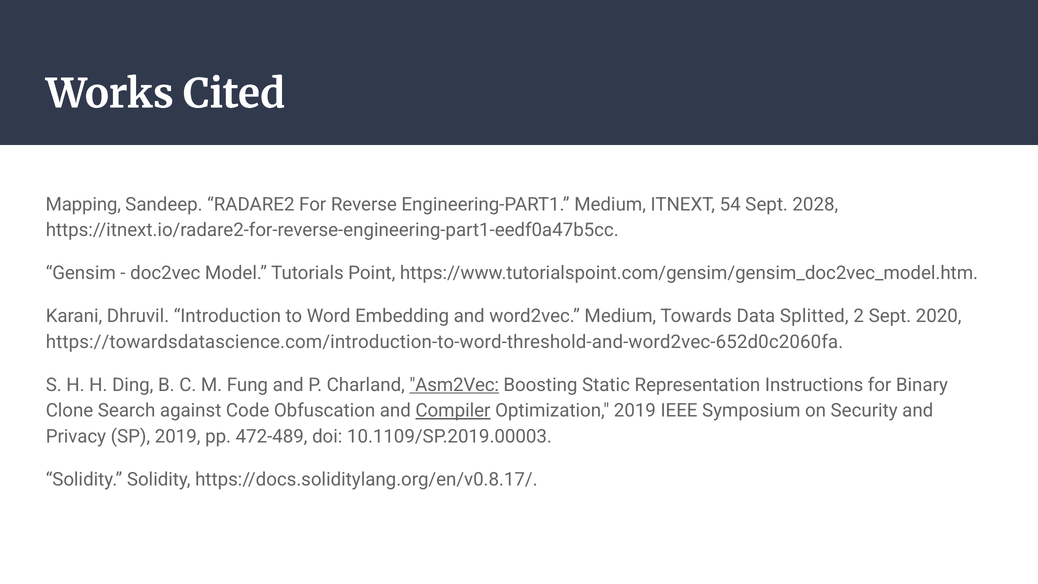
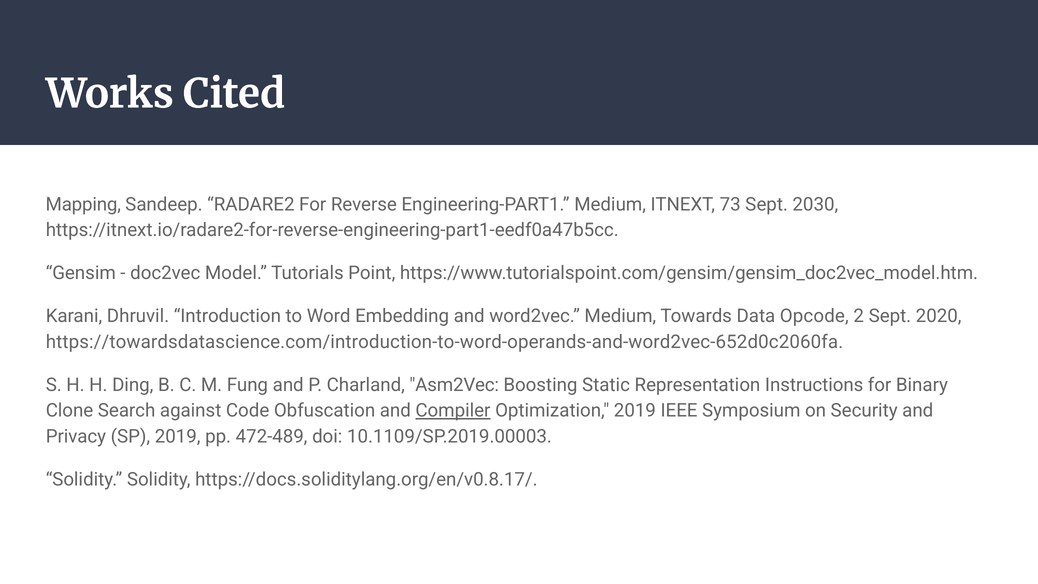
54: 54 -> 73
2028: 2028 -> 2030
Splitted: Splitted -> Opcode
https://towardsdatascience.com/introduction-to-word-threshold-and-word2vec-652d0c2060fa: https://towardsdatascience.com/introduction-to-word-threshold-and-word2vec-652d0c2060fa -> https://towardsdatascience.com/introduction-to-word-operands-and-word2vec-652d0c2060fa
Asm2Vec underline: present -> none
